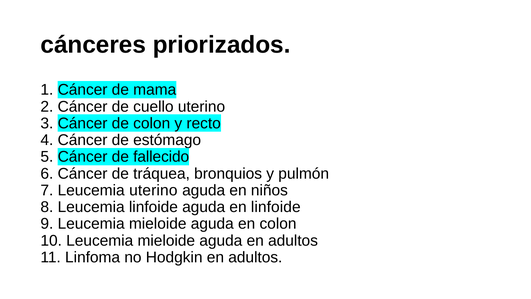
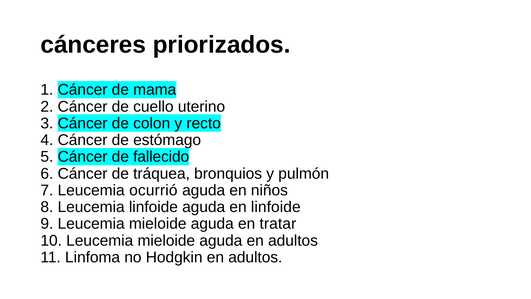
Leucemia uterino: uterino -> ocurrió
en colon: colon -> tratar
